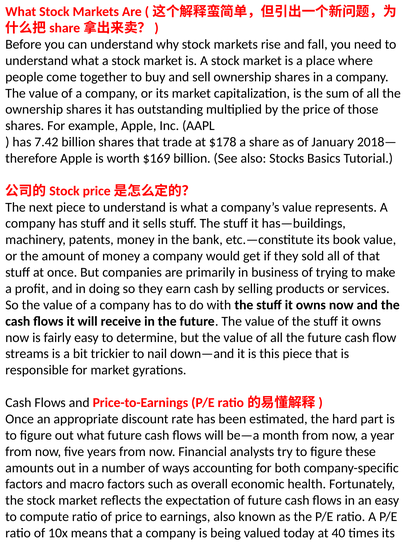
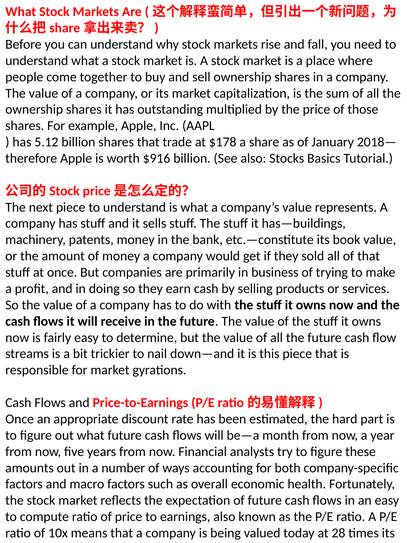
7.42: 7.42 -> 5.12
$169: $169 -> $916
40: 40 -> 28
